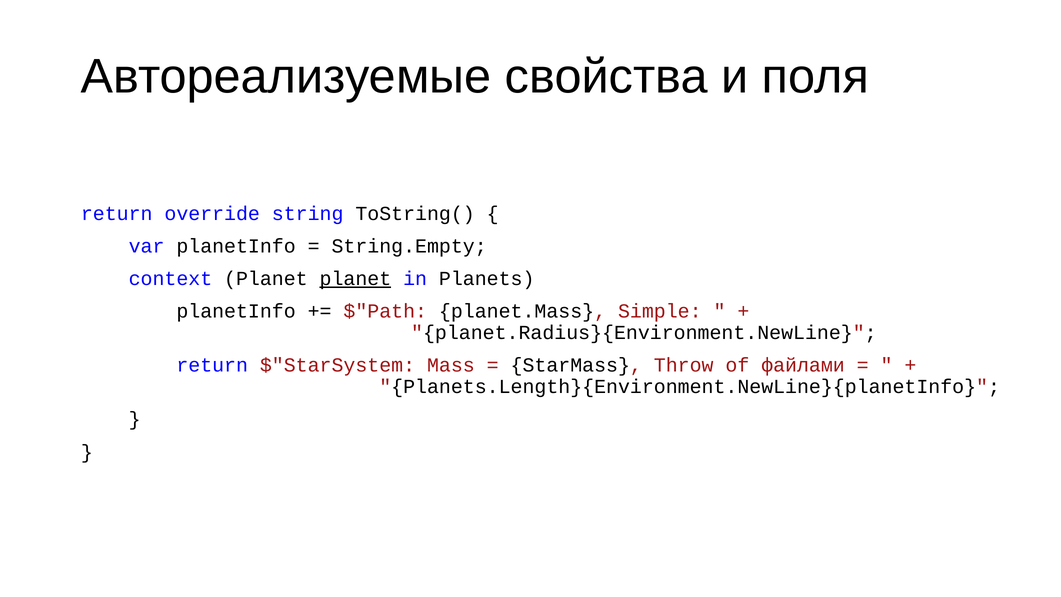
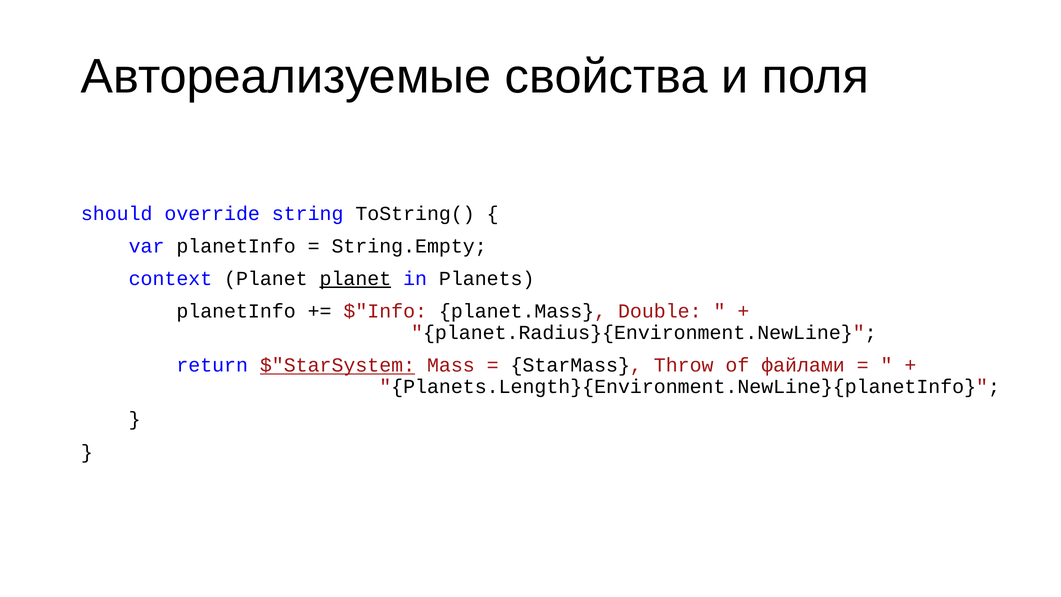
return at (117, 214): return -> should
$"Path: $"Path -> $"Info
Simple: Simple -> Double
$"StarSystem underline: none -> present
